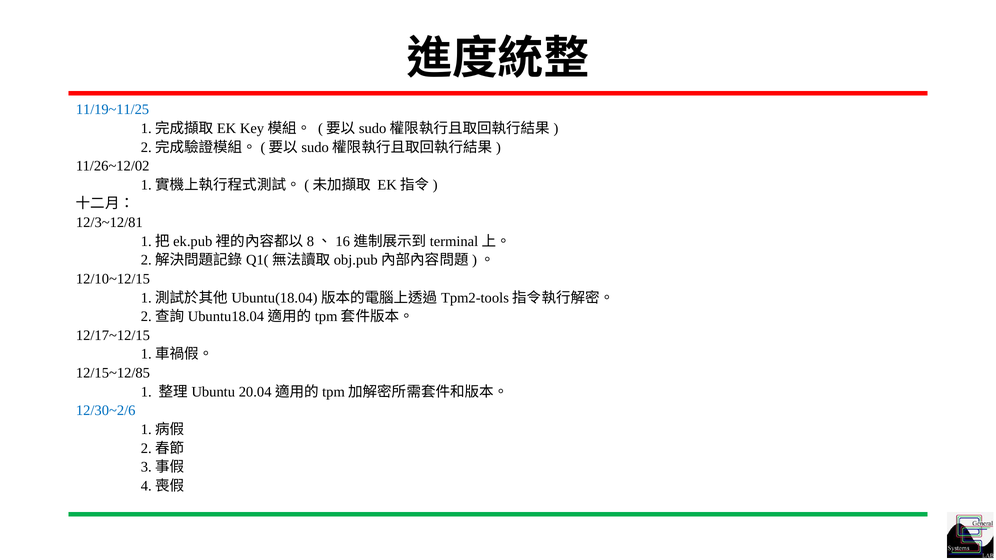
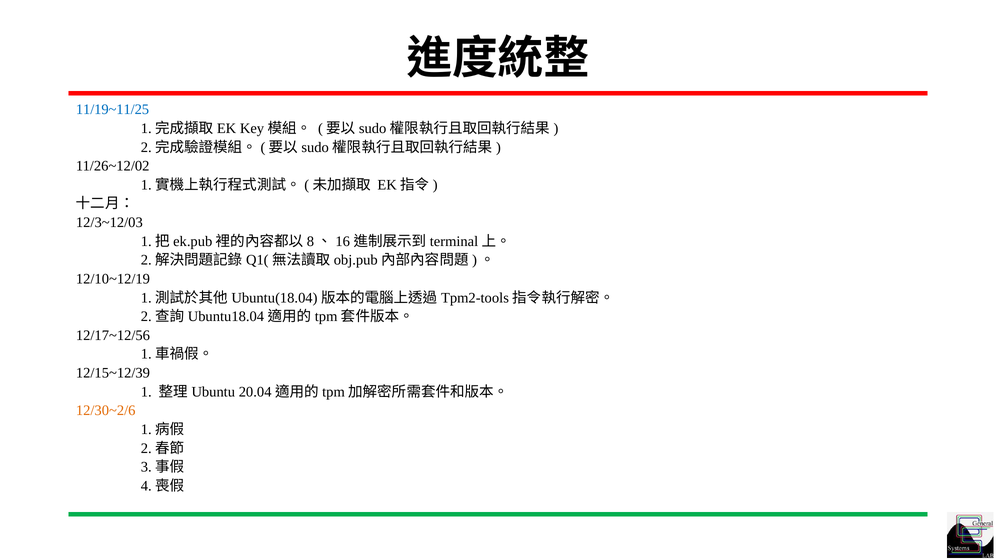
12/3~12/81: 12/3~12/81 -> 12/3~12/03
12/10~12/15: 12/10~12/15 -> 12/10~12/19
12/17~12/15: 12/17~12/15 -> 12/17~12/56
12/15~12/85: 12/15~12/85 -> 12/15~12/39
12/30~2/6 colour: blue -> orange
